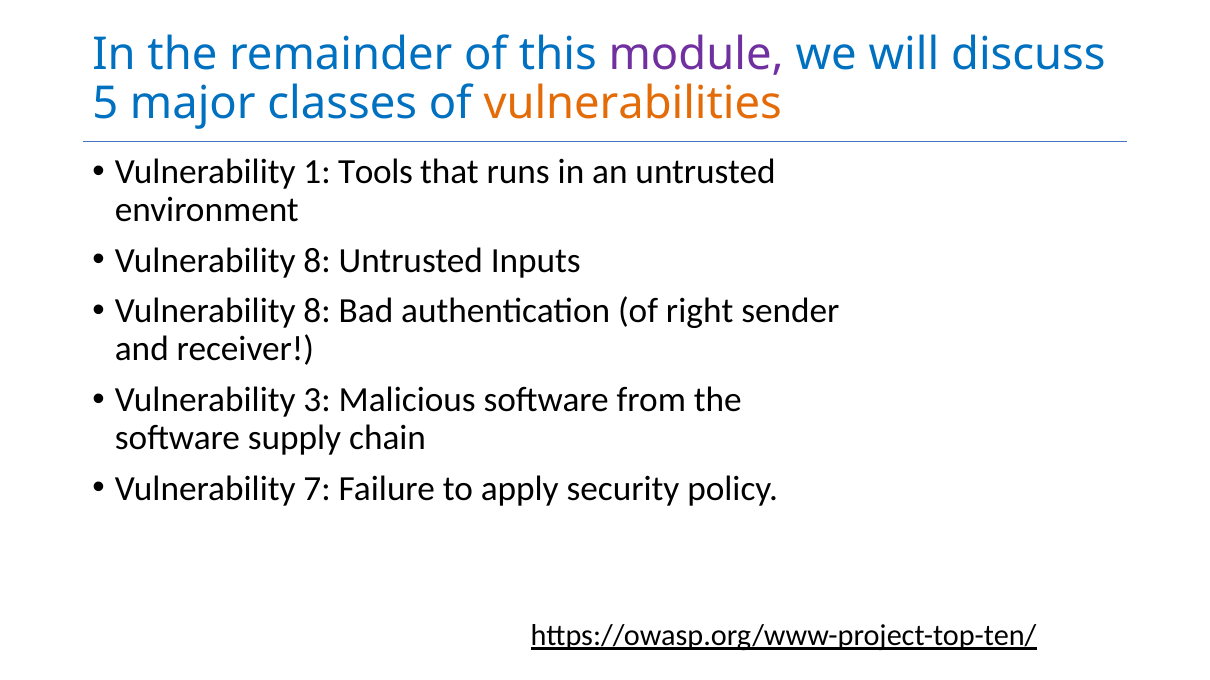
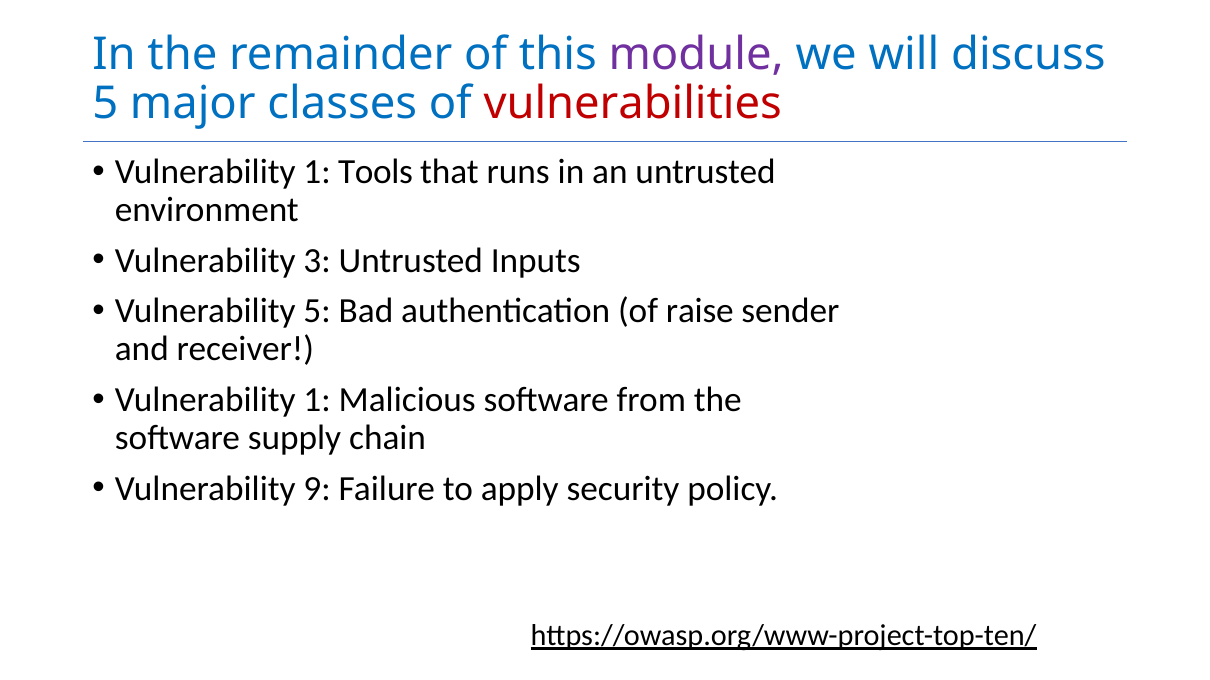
vulnerabilities colour: orange -> red
8 at (317, 261): 8 -> 3
8 at (317, 312): 8 -> 5
right: right -> raise
3 at (317, 400): 3 -> 1
7: 7 -> 9
